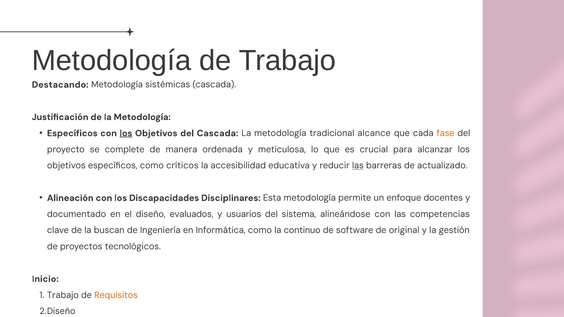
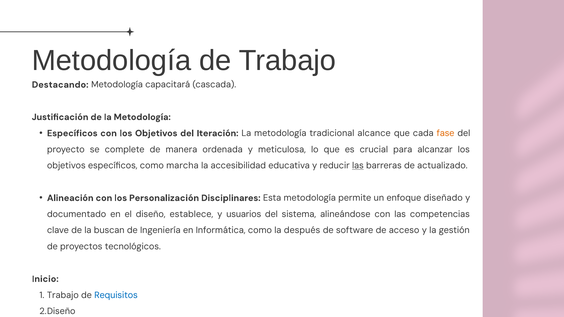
sistémicas: sistémicas -> capacitará
los at (126, 133) underline: present -> none
del Cascada: Cascada -> Iteración
críticos: críticos -> marcha
Discapacidades: Discapacidades -> Personalización
docentes: docentes -> diseñado
evaluados: evaluados -> establece
continuo: continuo -> después
original: original -> acceso
Requisitos colour: orange -> blue
